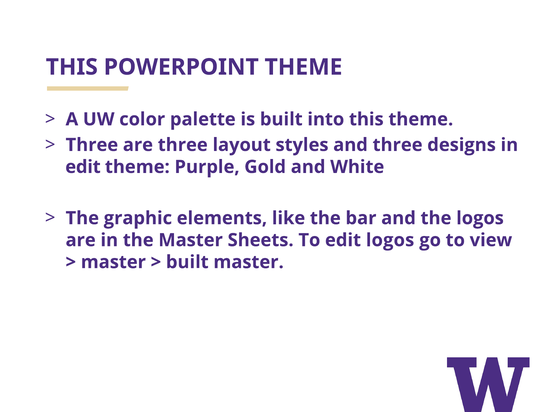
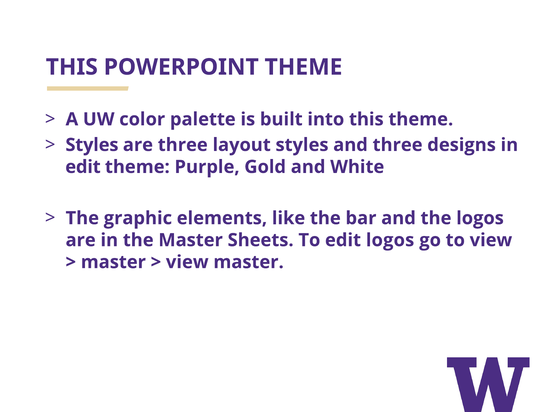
Three at (92, 145): Three -> Styles
built at (187, 262): built -> view
